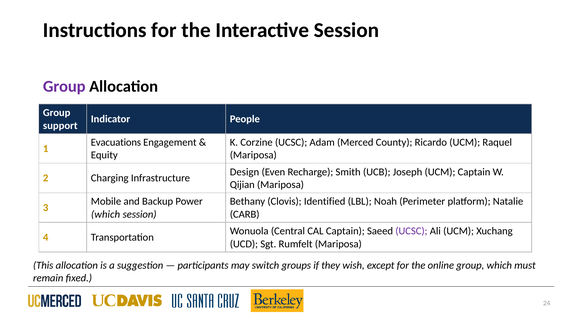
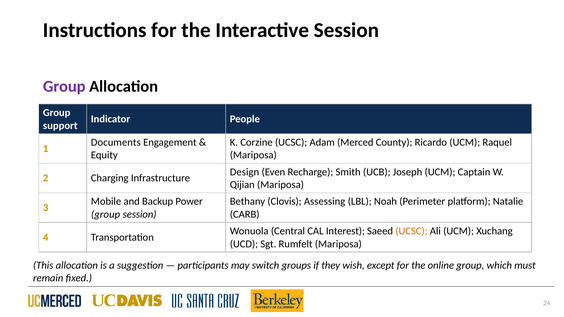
Evacuations: Evacuations -> Documents
Identified: Identified -> Assessing
which at (106, 215): which -> group
CAL Captain: Captain -> Interest
UCSC at (411, 231) colour: purple -> orange
